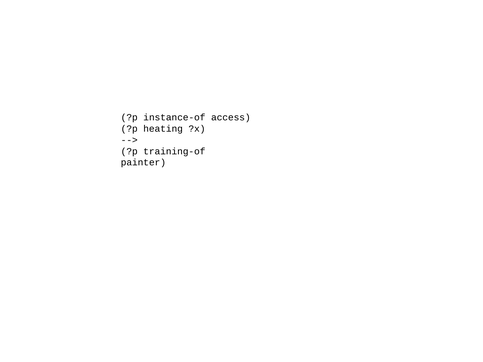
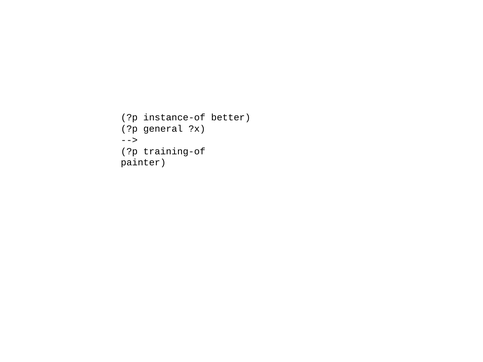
access: access -> better
heating: heating -> general
